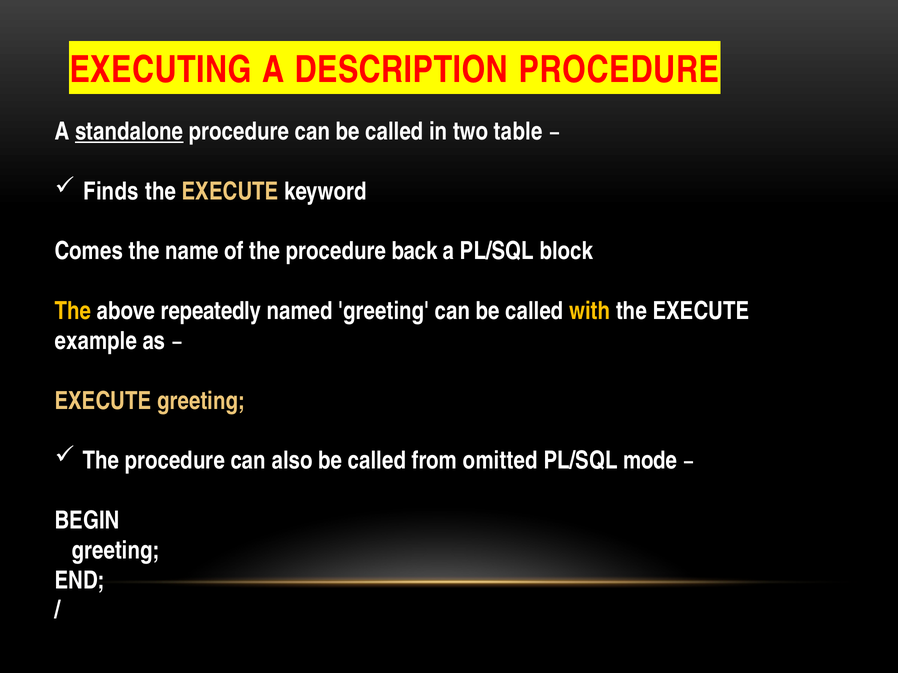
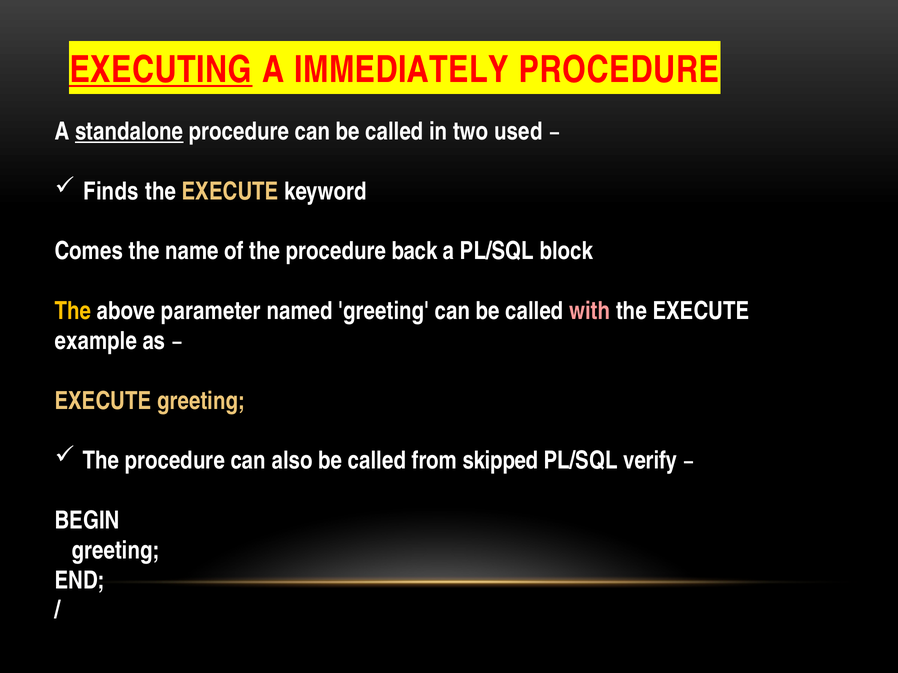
EXECUTING underline: none -> present
DESCRIPTION: DESCRIPTION -> IMMEDIATELY
table: table -> used
repeatedly: repeatedly -> parameter
with colour: yellow -> pink
omitted: omitted -> skipped
mode: mode -> verify
